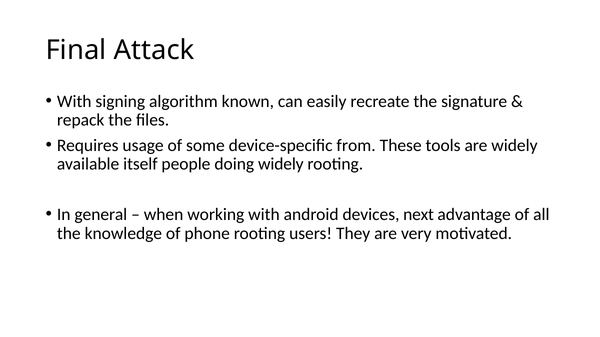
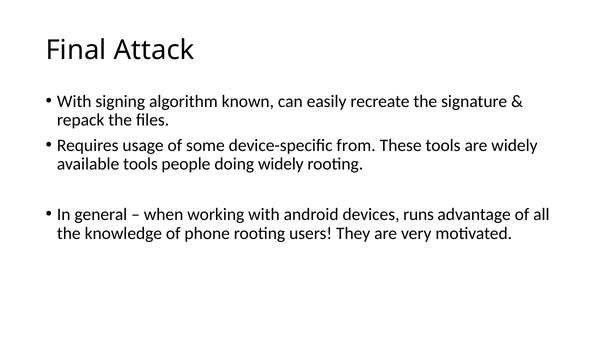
available itself: itself -> tools
next: next -> runs
